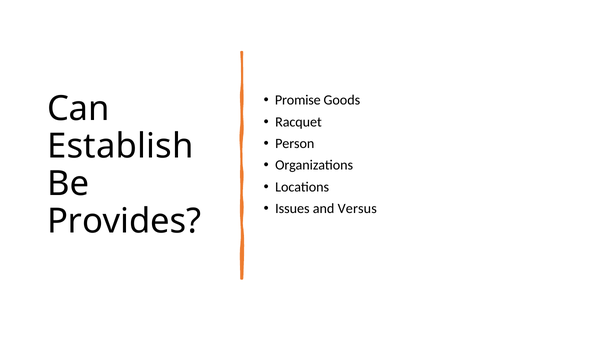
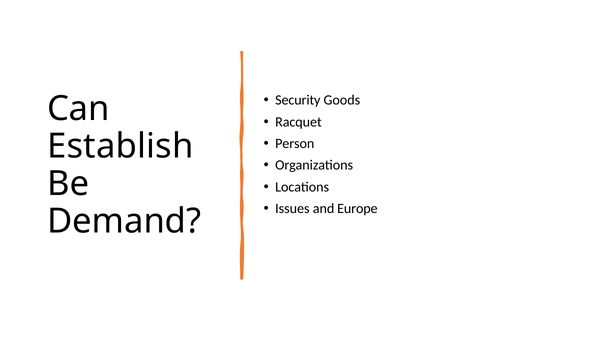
Promise: Promise -> Security
Versus: Versus -> Europe
Provides: Provides -> Demand
